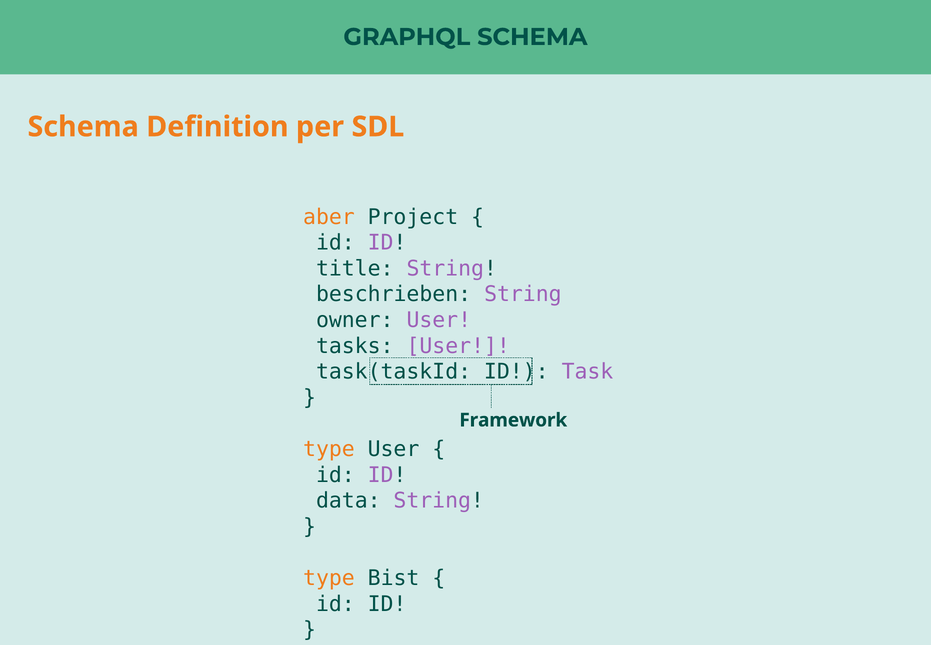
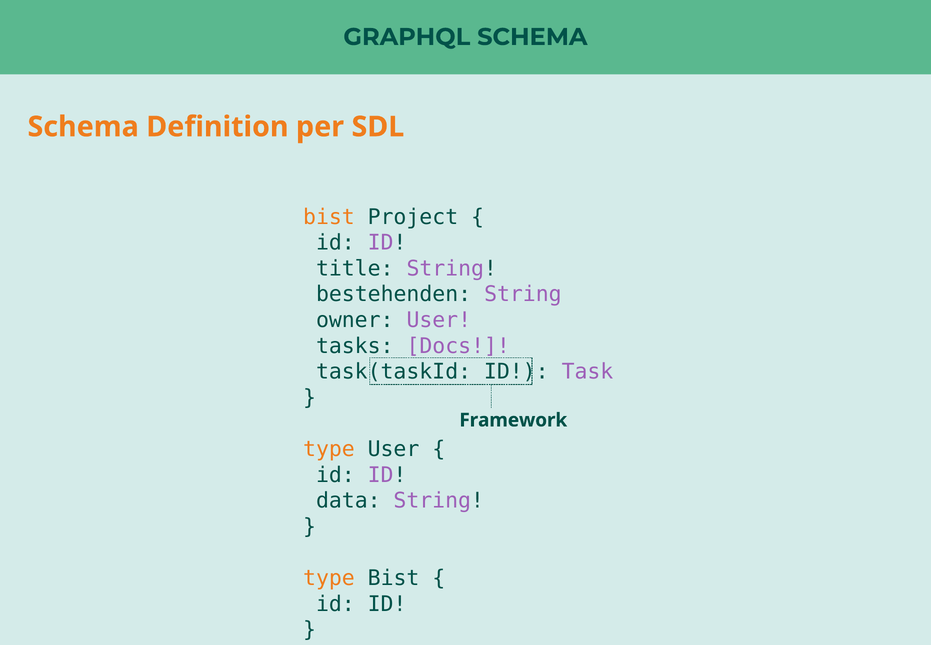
aber at (329, 217): aber -> bist
beschrieben: beschrieben -> bestehenden
tasks User: User -> Docs
